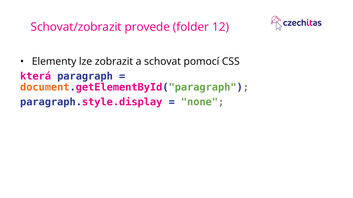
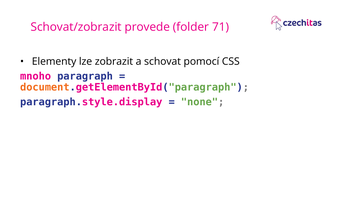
12: 12 -> 71
která: která -> mnoho
